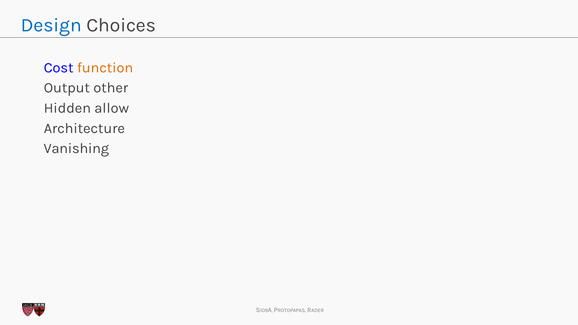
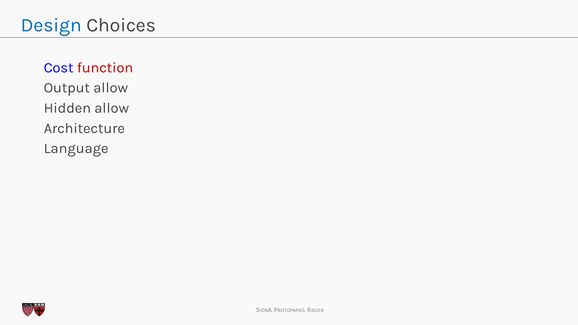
function colour: orange -> red
Output other: other -> allow
Vanishing: Vanishing -> Language
